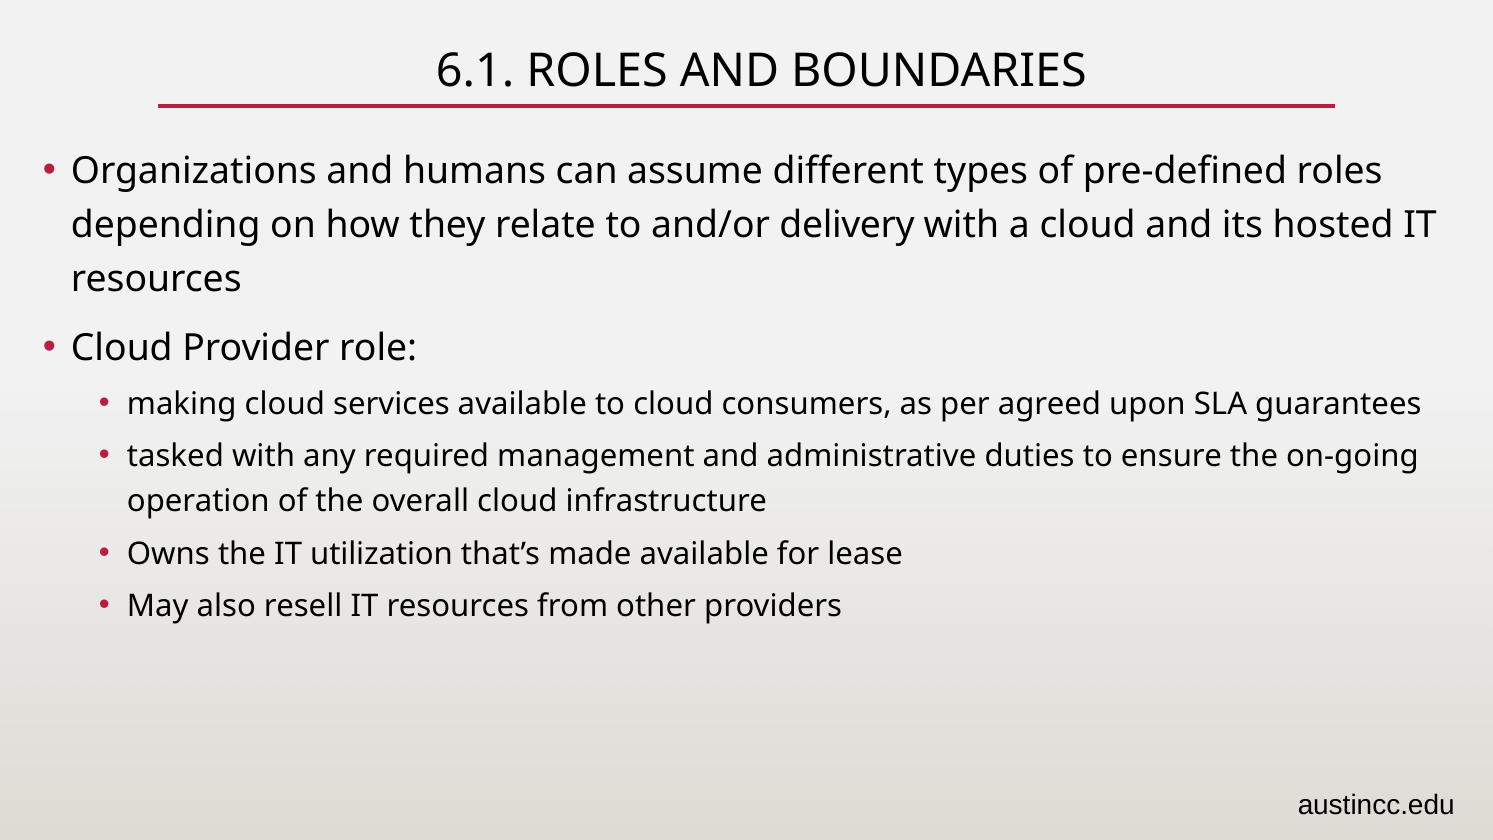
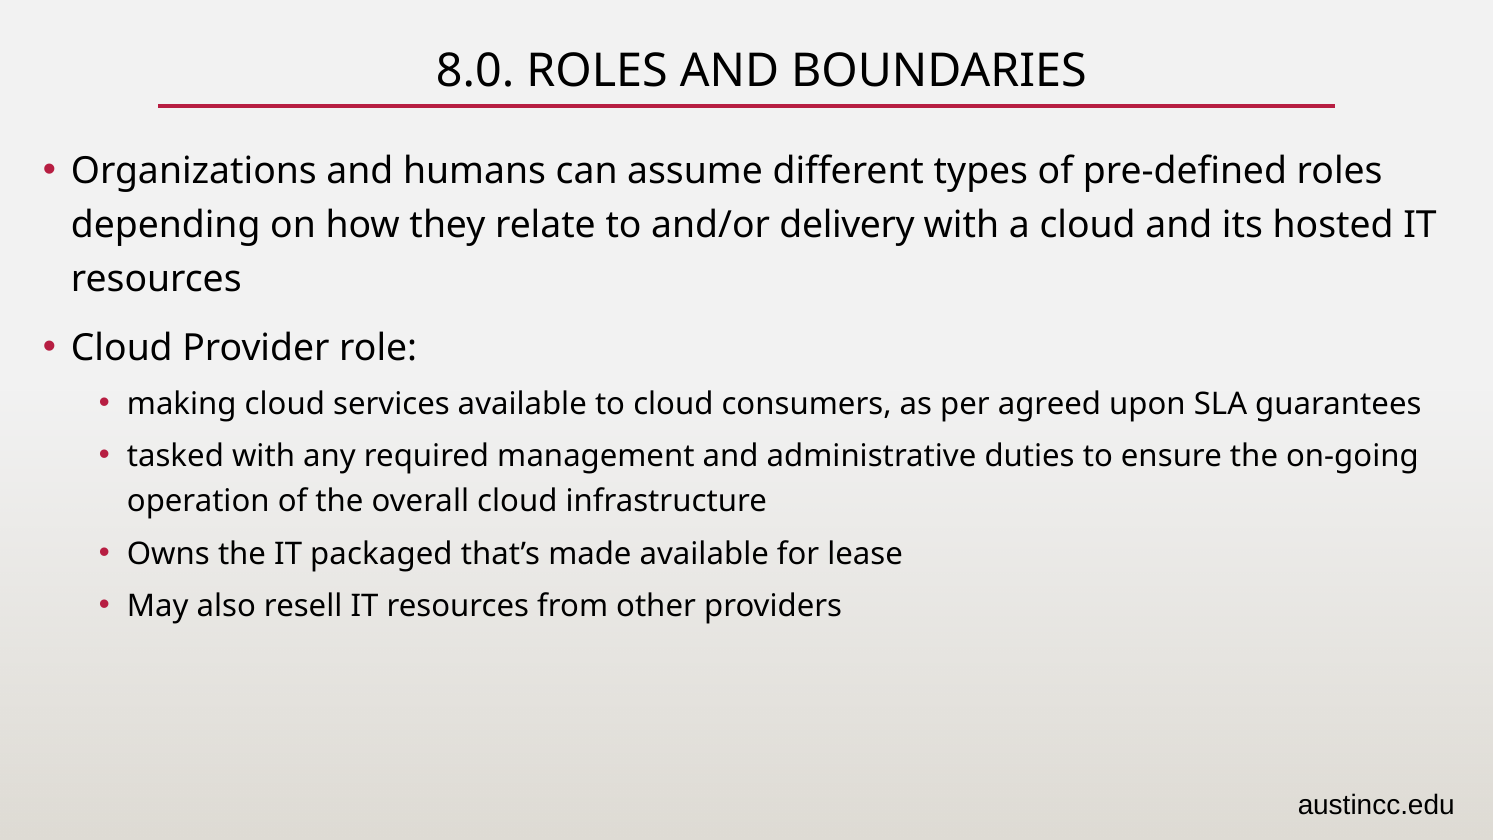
6.1: 6.1 -> 8.0
utilization: utilization -> packaged
